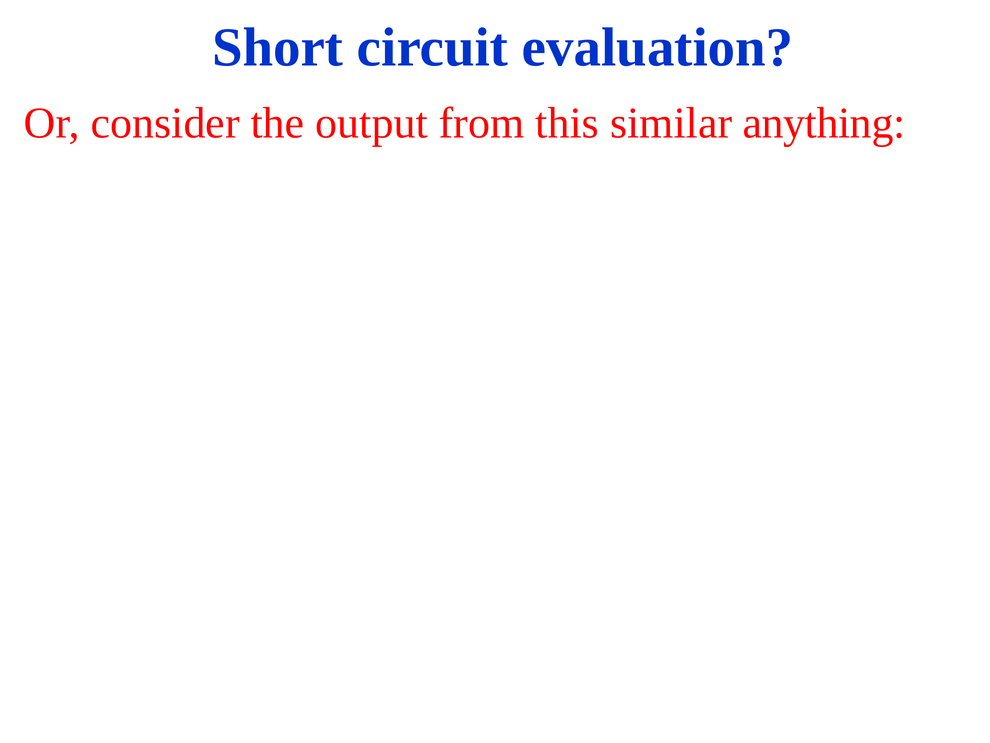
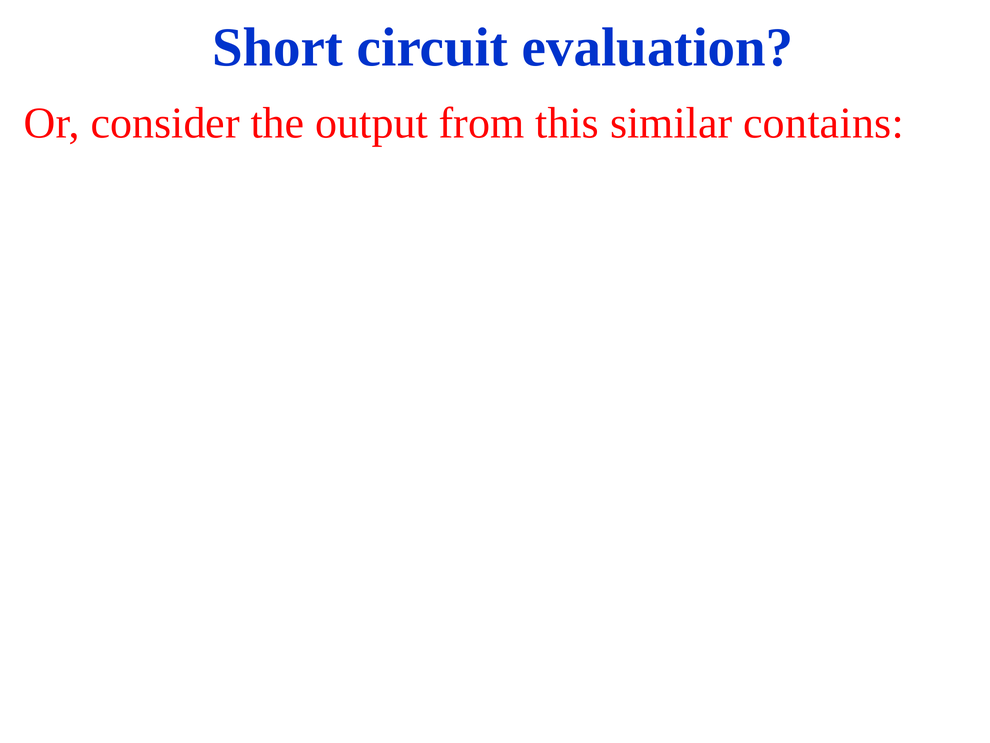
anything: anything -> contains
